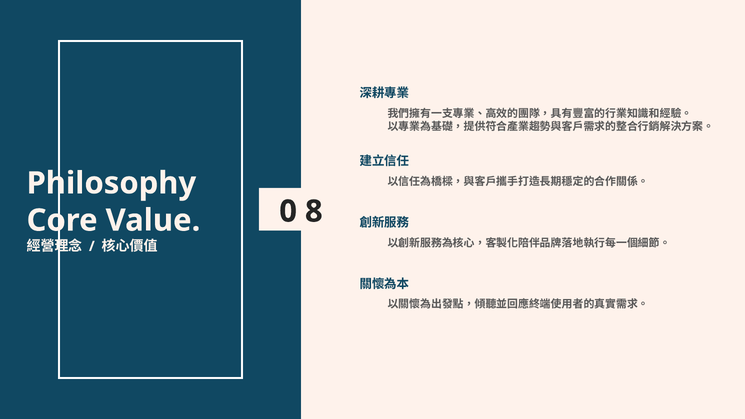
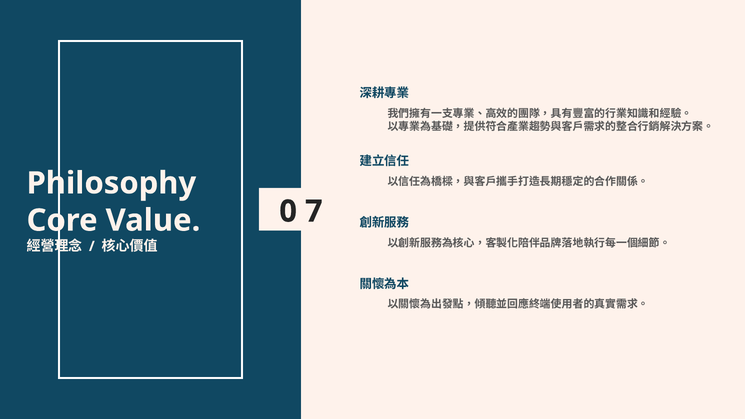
8: 8 -> 7
